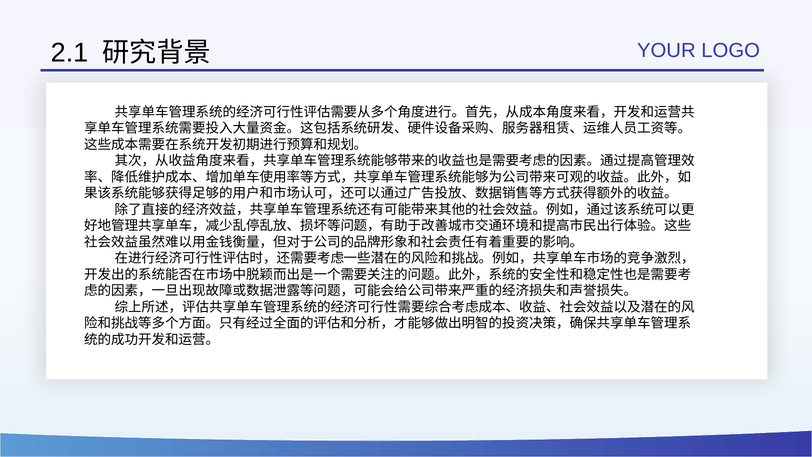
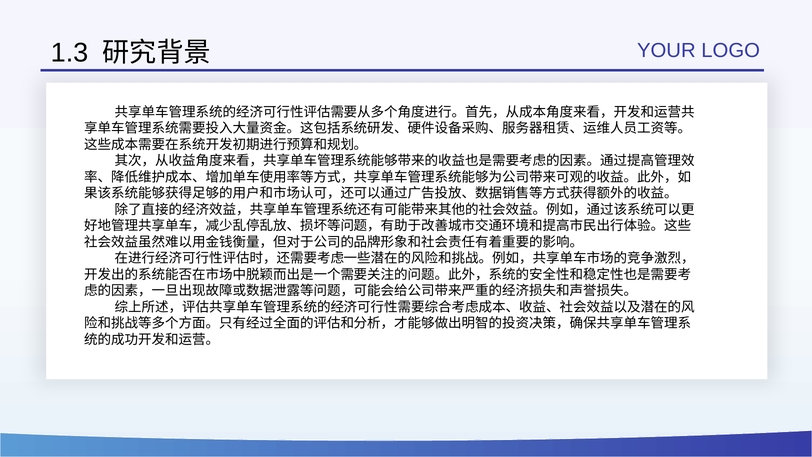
2.1: 2.1 -> 1.3
